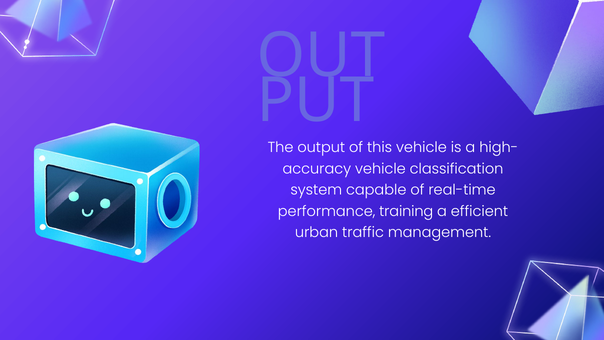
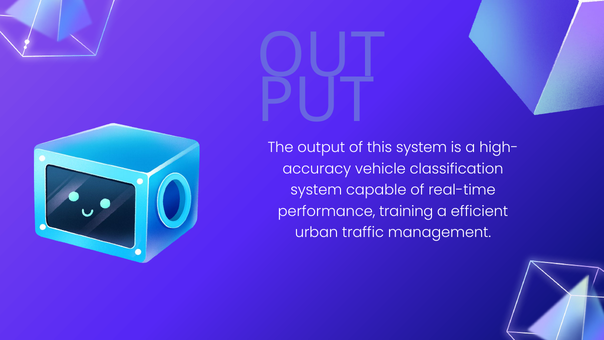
this vehicle: vehicle -> system
